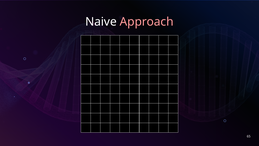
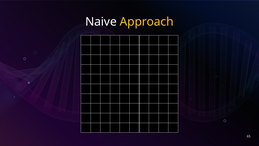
Approach colour: pink -> yellow
